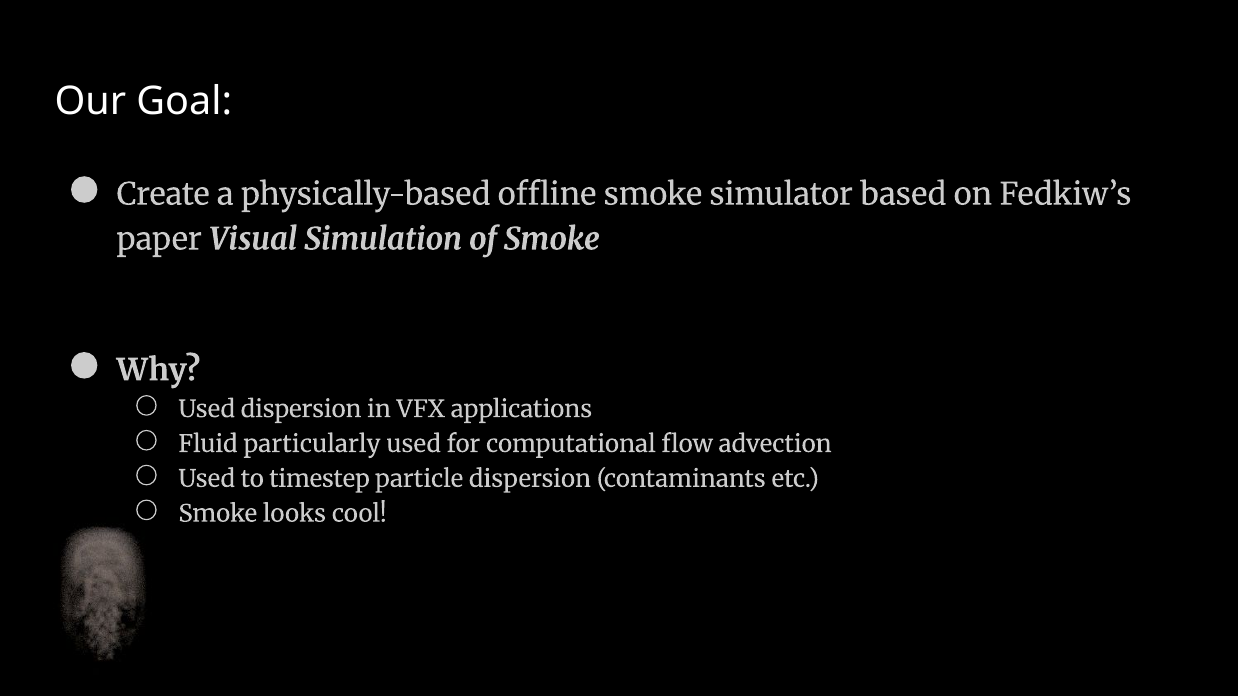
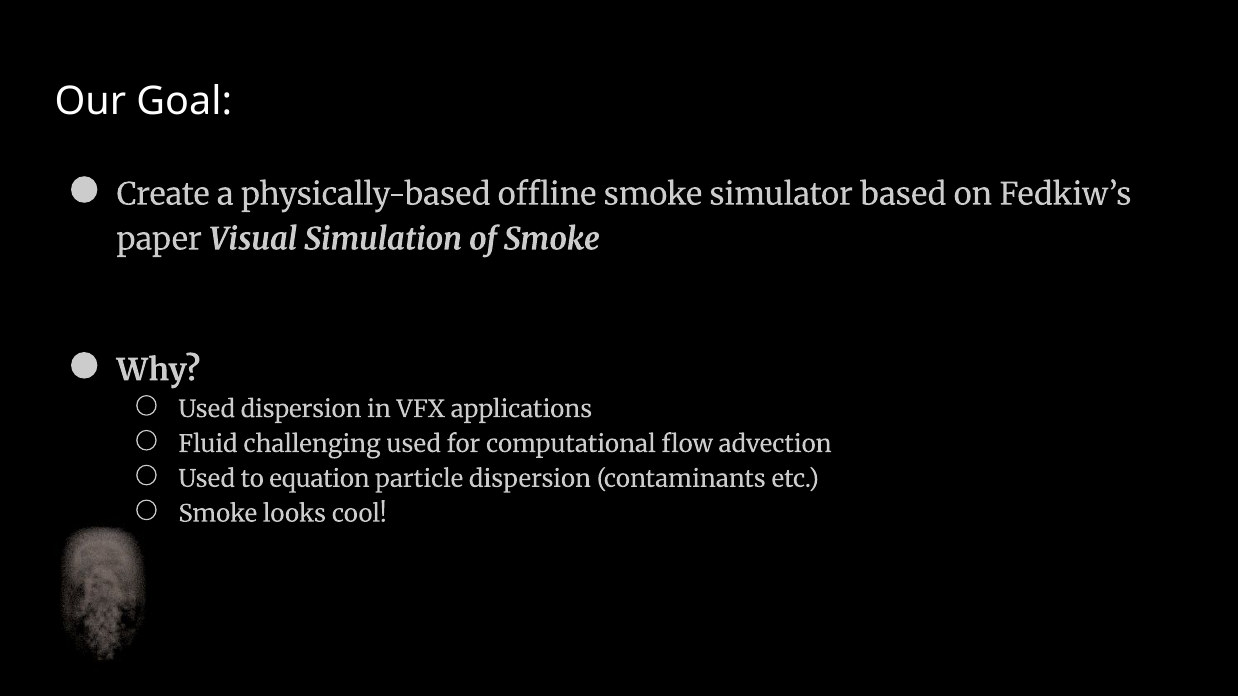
particularly: particularly -> challenging
timestep: timestep -> equation
